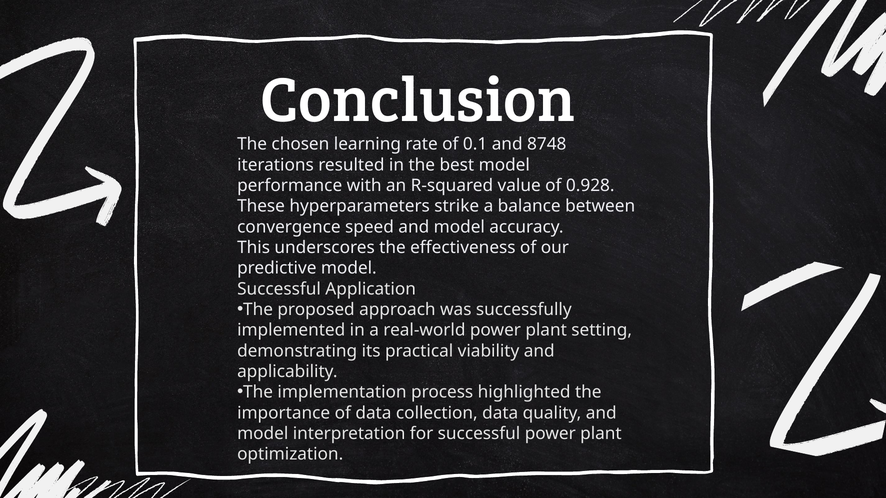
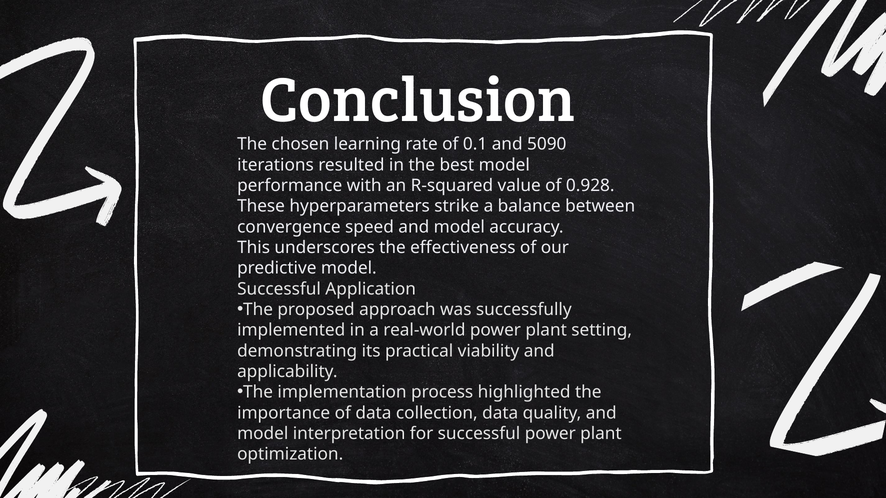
8748: 8748 -> 5090
